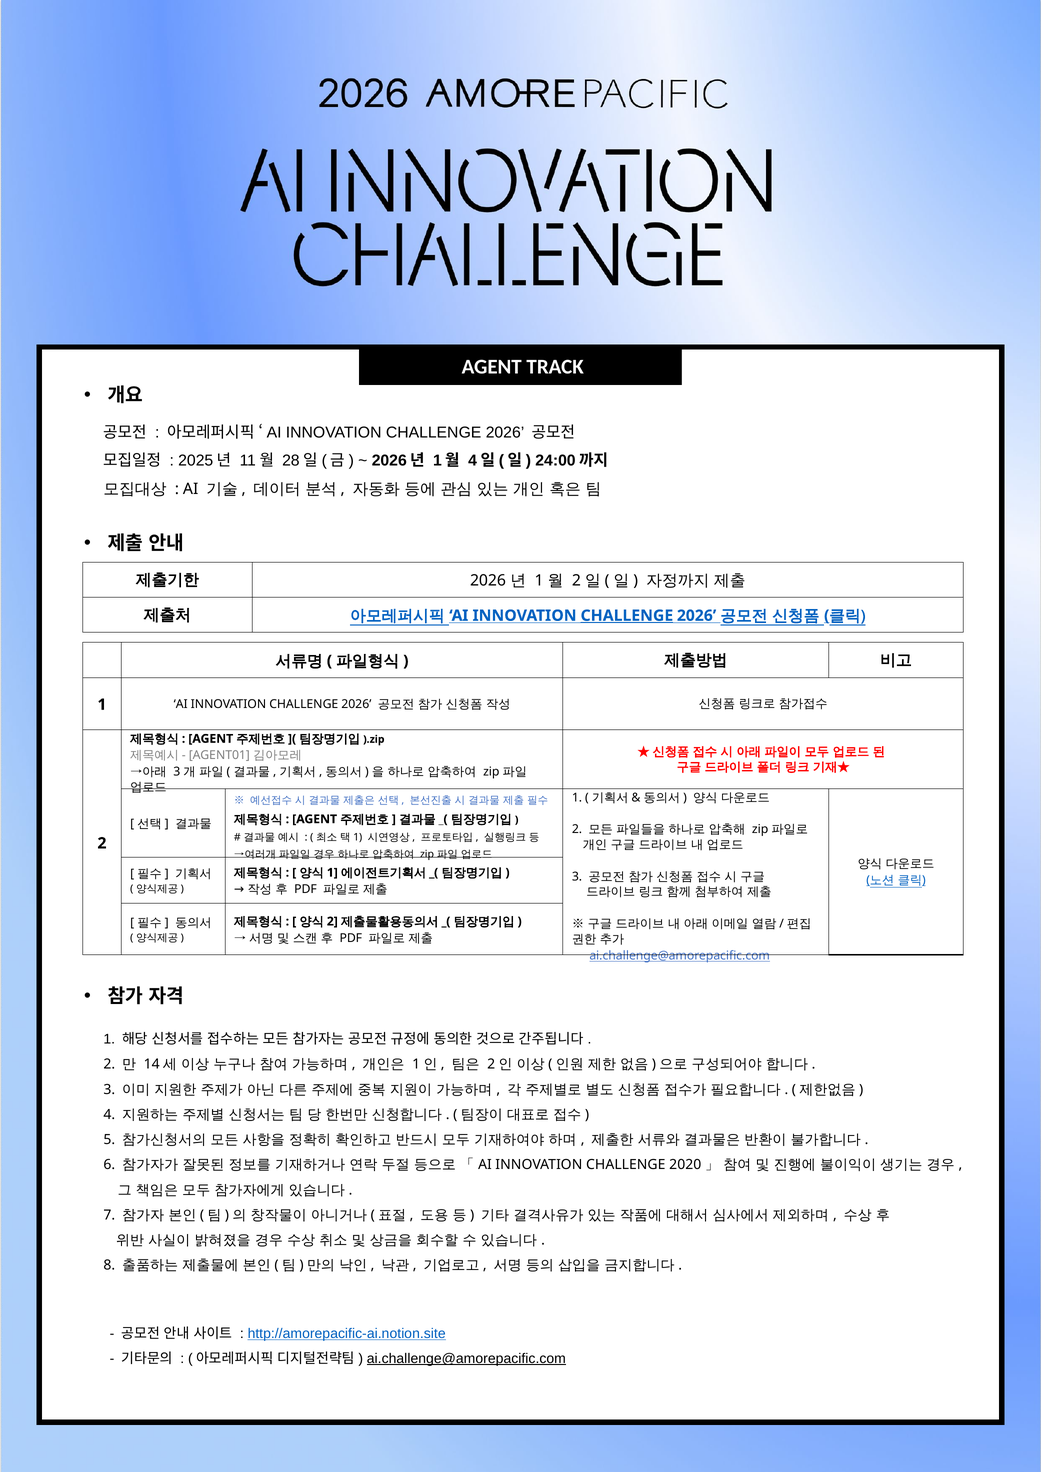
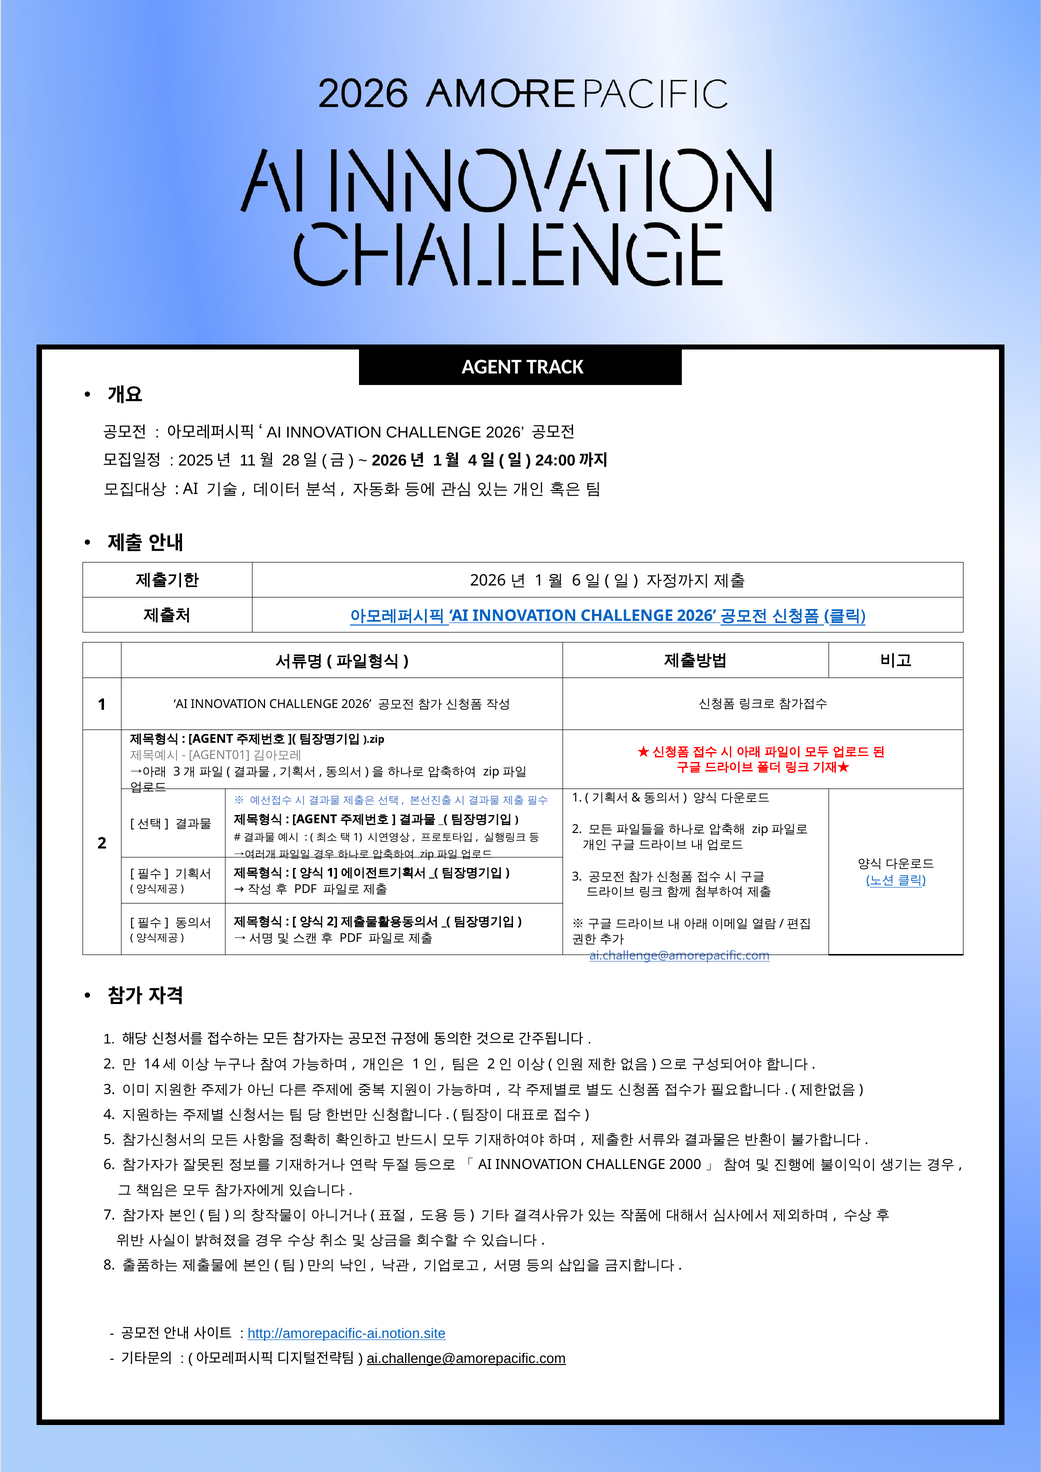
2 at (576, 581): 2 -> 6
CHALLENGE at (627, 616) underline: present -> none
2020: 2020 -> 2000
